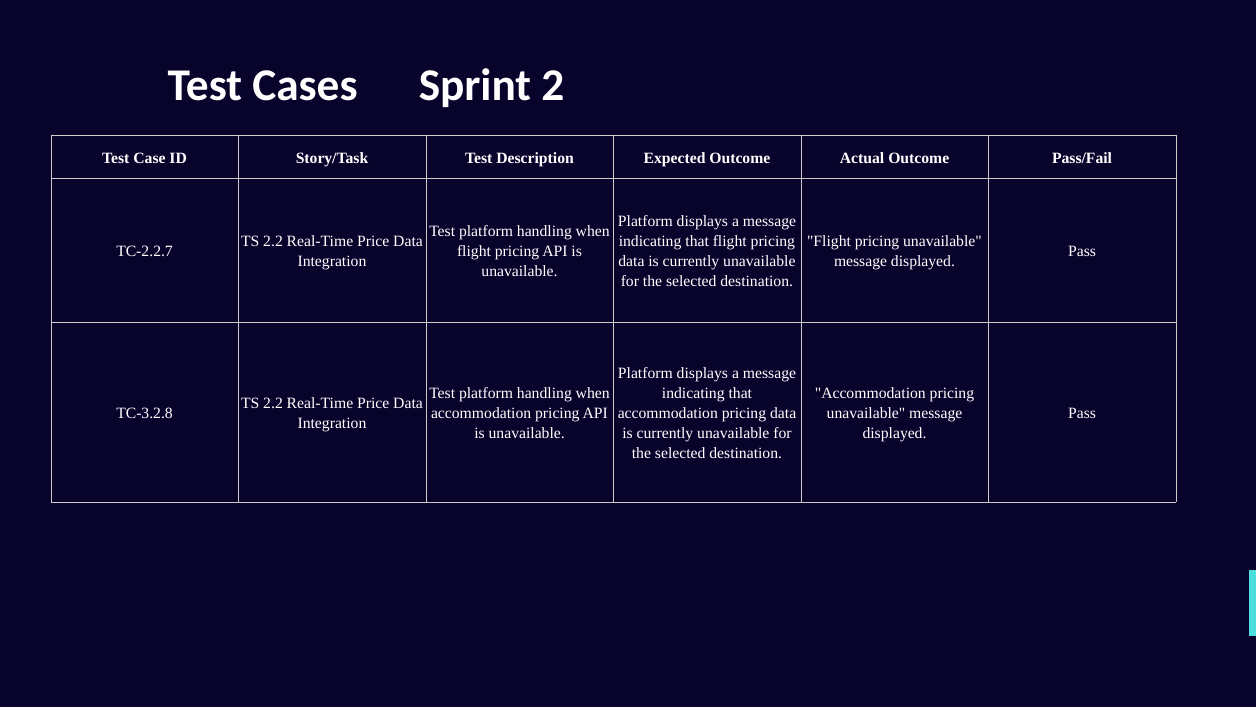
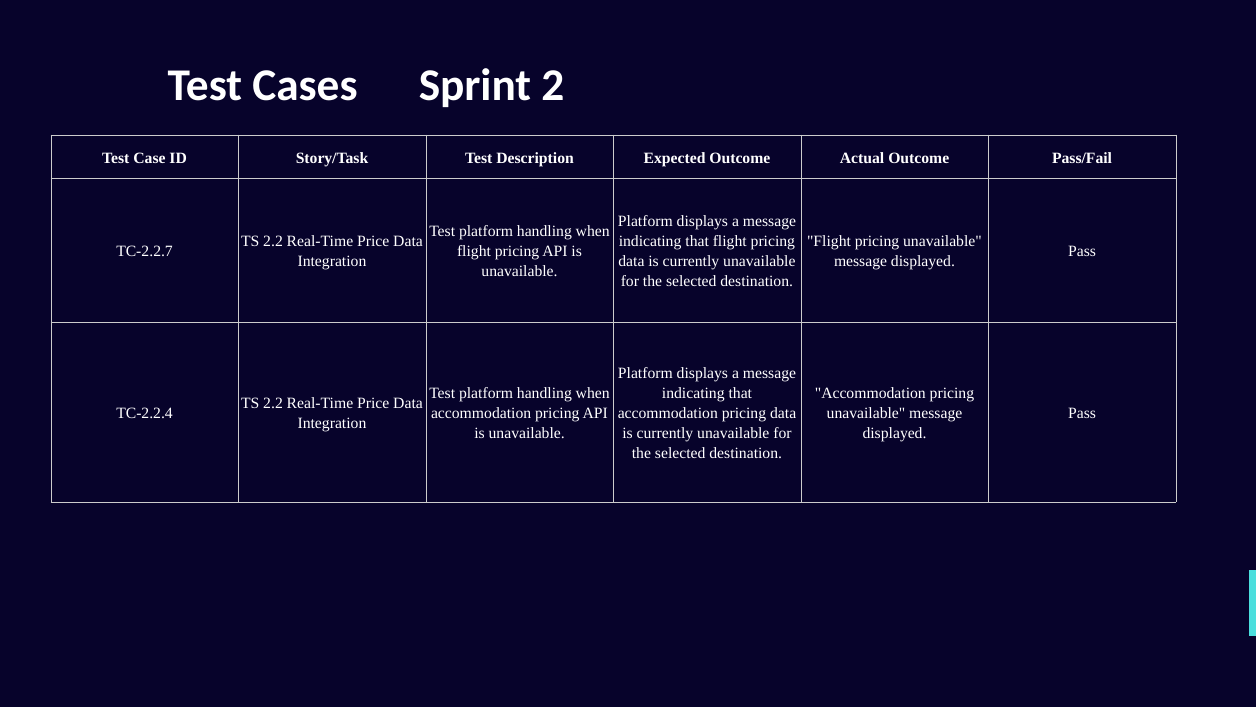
TC-3.2.8: TC-3.2.8 -> TC-2.2.4
